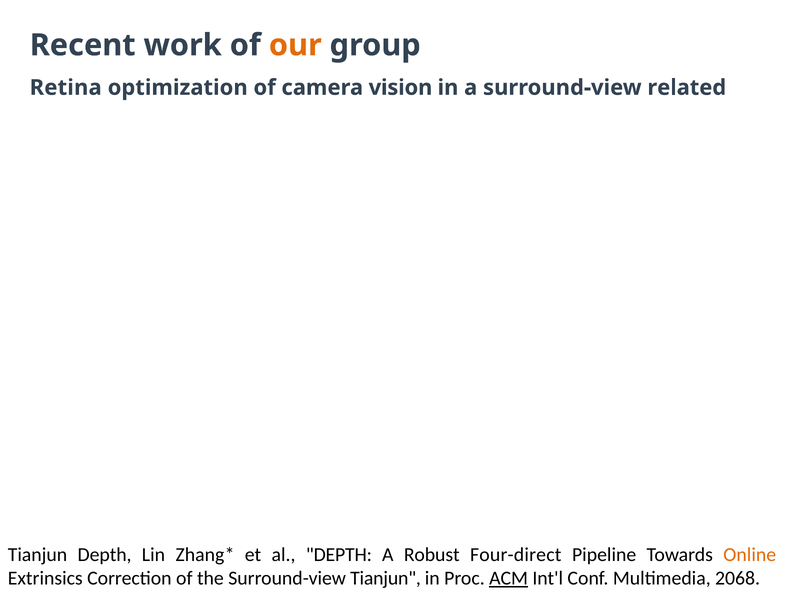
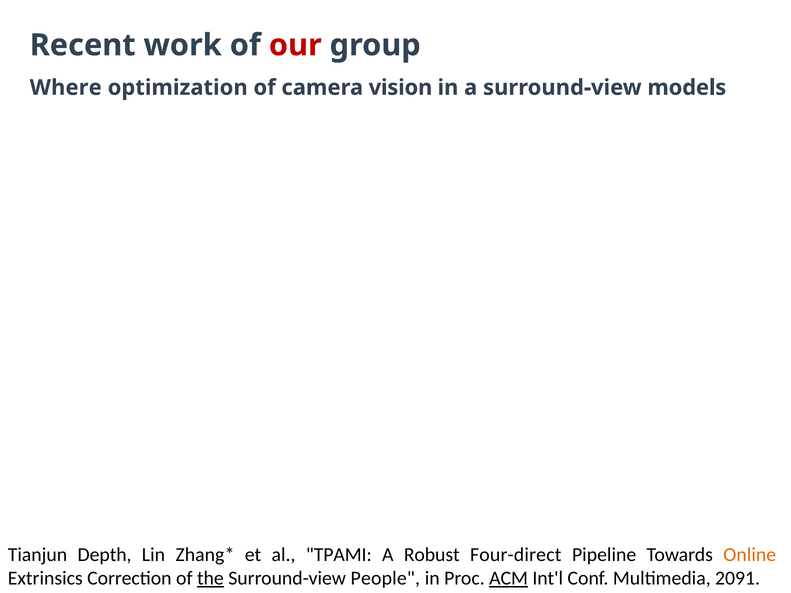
our colour: orange -> red
Retina: Retina -> Where
related: related -> models
al DEPTH: DEPTH -> TPAMI
the underline: none -> present
Surround-view Tianjun: Tianjun -> People
2068: 2068 -> 2091
